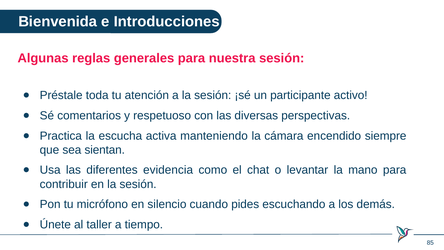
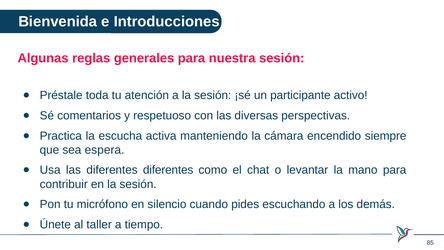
sientan: sientan -> espera
diferentes evidencia: evidencia -> diferentes
